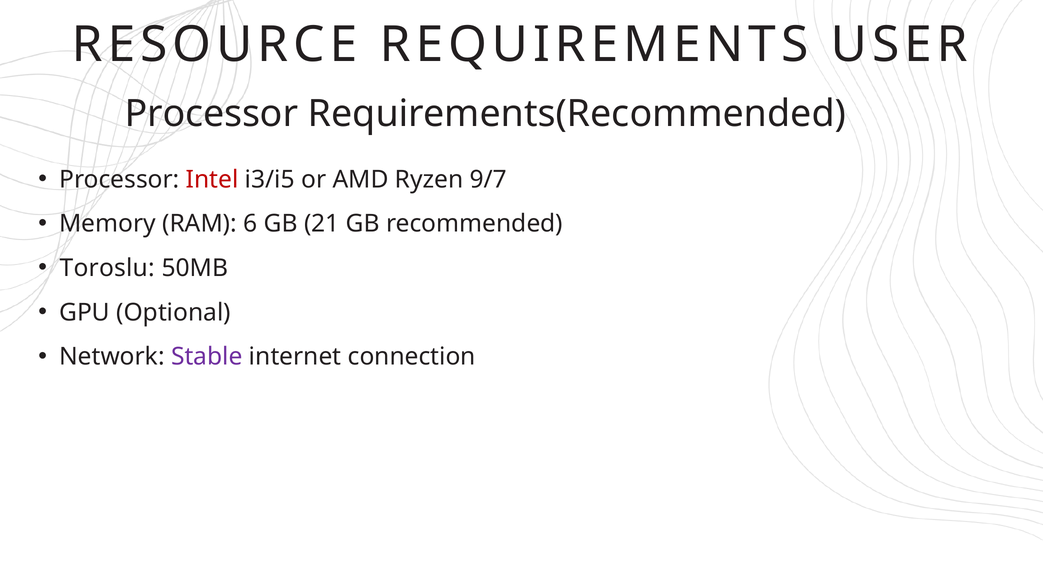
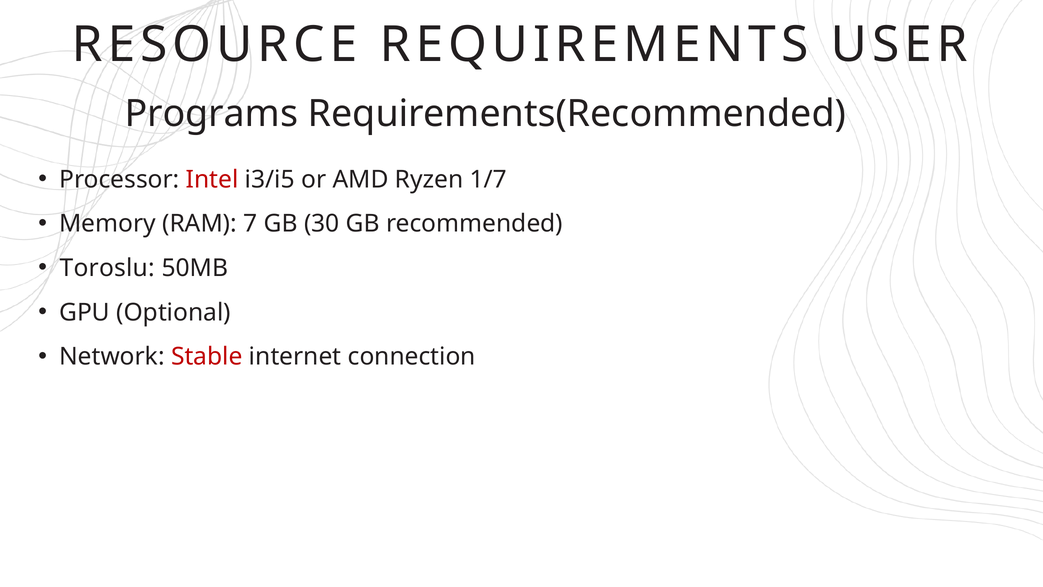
Processor at (211, 114): Processor -> Programs
9/7: 9/7 -> 1/7
6: 6 -> 7
21: 21 -> 30
Stable colour: purple -> red
